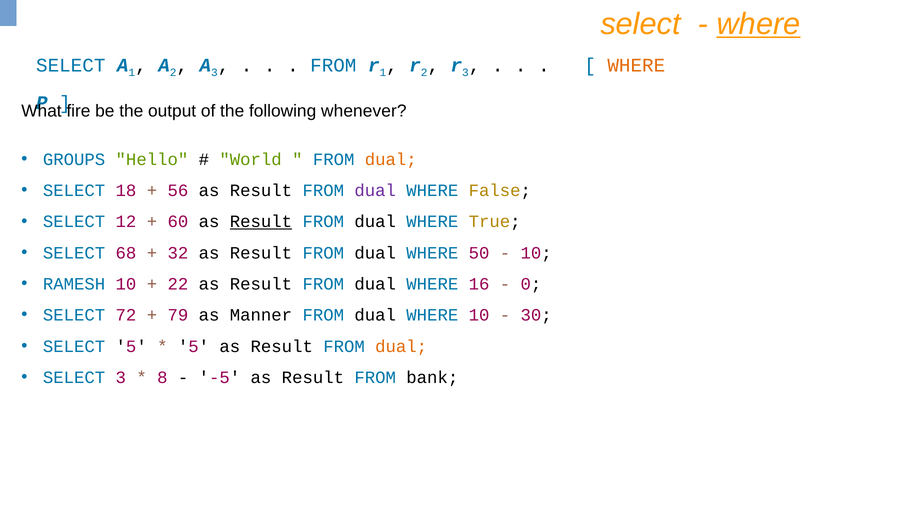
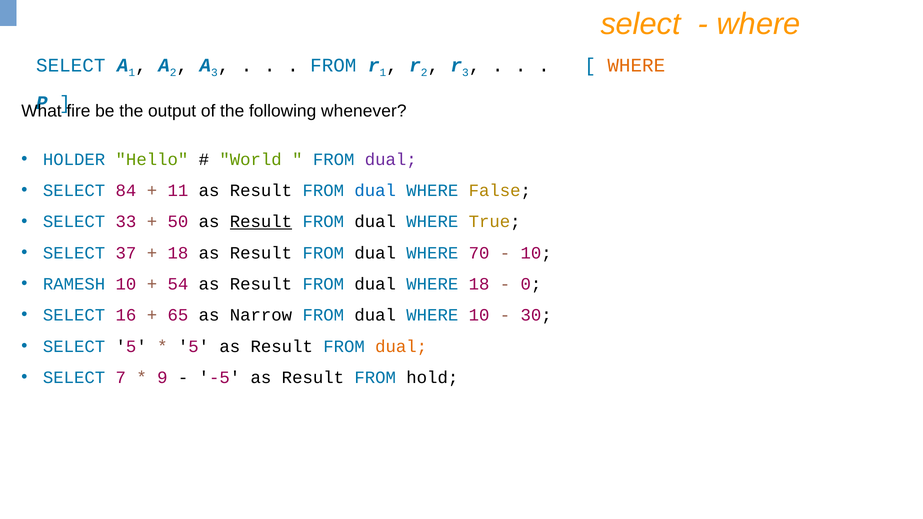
where at (759, 24) underline: present -> none
GROUPS: GROUPS -> HOLDER
dual at (391, 160) colour: orange -> purple
18: 18 -> 84
56: 56 -> 11
dual at (375, 191) colour: purple -> blue
12: 12 -> 33
60: 60 -> 50
68: 68 -> 37
32 at (178, 253): 32 -> 18
50: 50 -> 70
22: 22 -> 54
WHERE 16: 16 -> 18
72: 72 -> 16
79: 79 -> 65
Manner: Manner -> Narrow
SELECT 3: 3 -> 7
8: 8 -> 9
bank: bank -> hold
